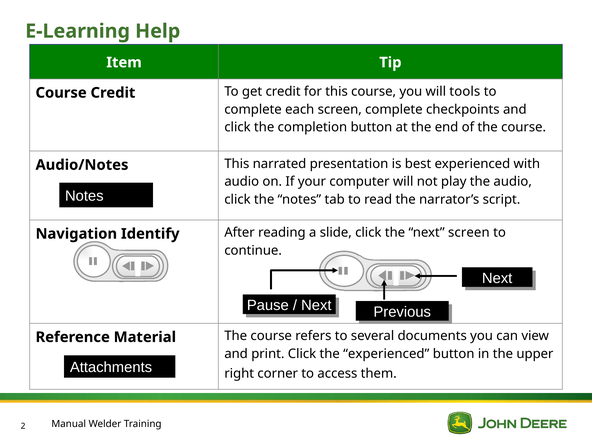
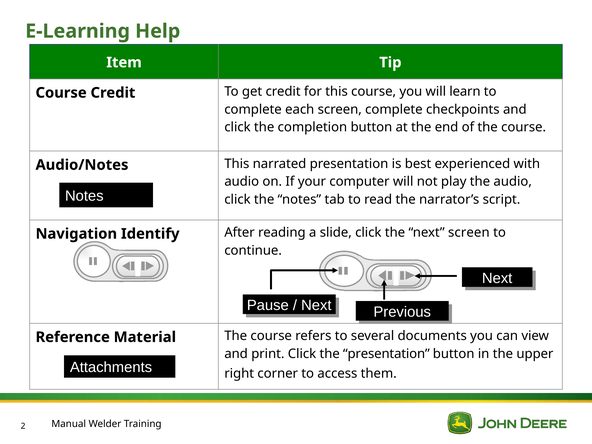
tools: tools -> learn
the experienced: experienced -> presentation
